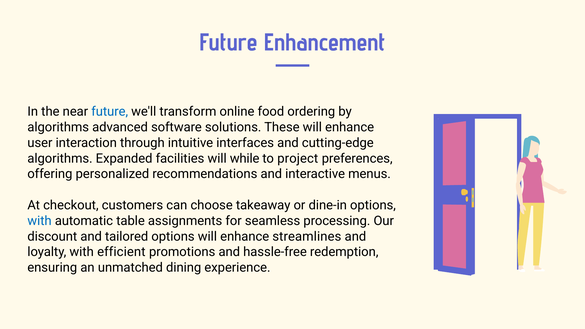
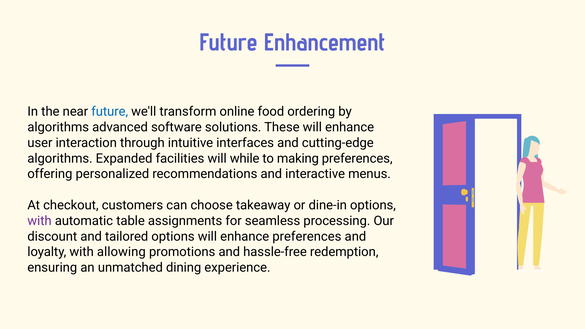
project: project -> making
with at (40, 221) colour: blue -> purple
enhance streamlines: streamlines -> preferences
efficient: efficient -> allowing
